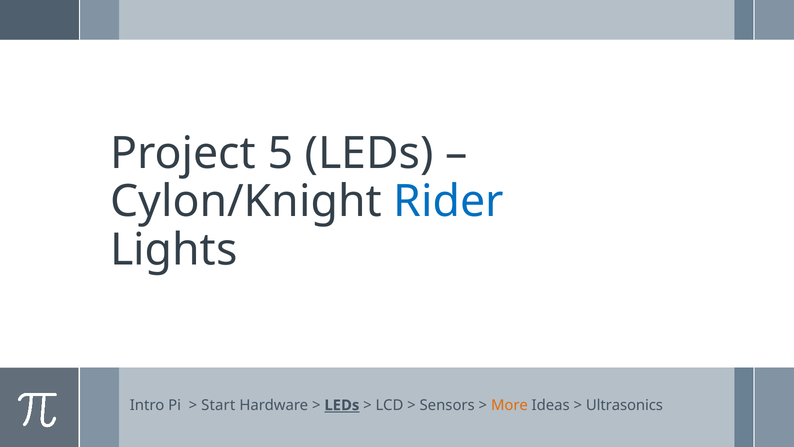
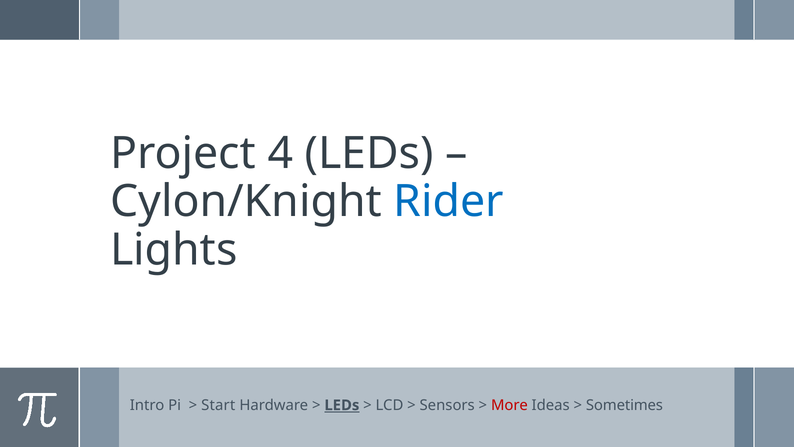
5: 5 -> 4
More colour: orange -> red
Ultrasonics: Ultrasonics -> Sometimes
